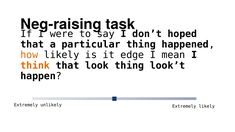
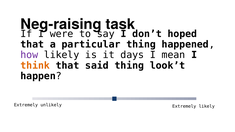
how colour: orange -> purple
edge: edge -> days
look: look -> said
